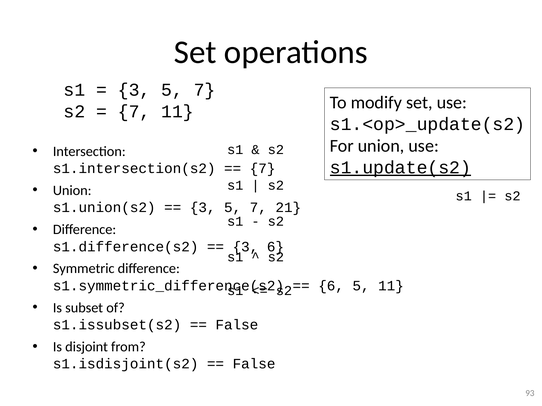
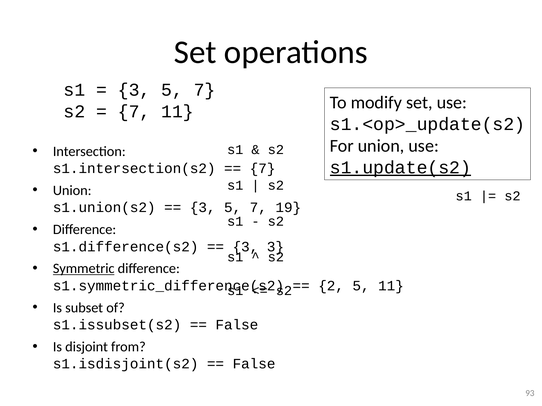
21: 21 -> 19
3 6: 6 -> 3
Symmetric underline: none -> present
6 at (331, 286): 6 -> 2
